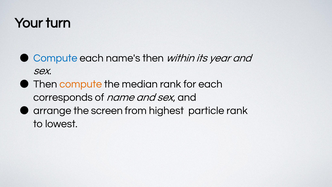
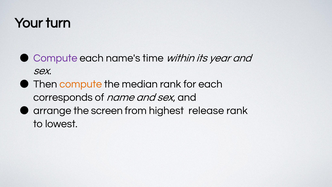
Compute at (55, 58) colour: blue -> purple
name's then: then -> time
particle: particle -> release
